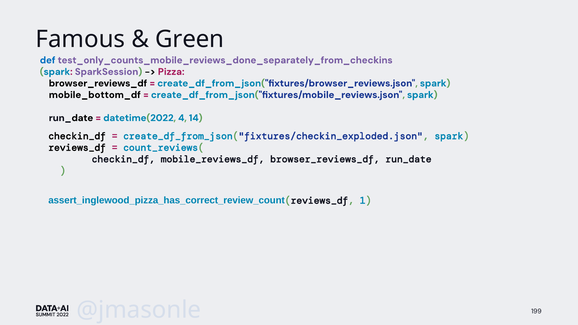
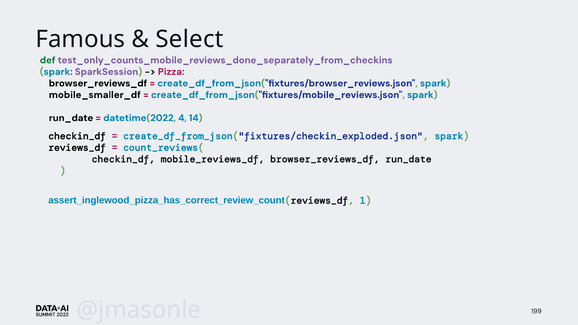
Green: Green -> Select
def colour: blue -> green
mobile_bottom_df: mobile_bottom_df -> mobile_smaller_df
